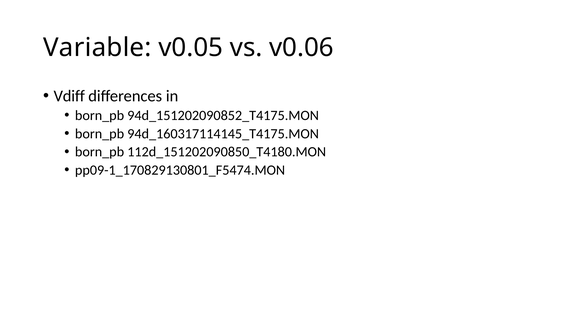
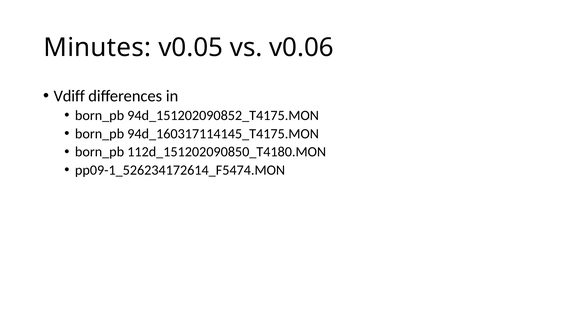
Variable: Variable -> Minutes
pp09-1_170829130801_F5474.MON: pp09-1_170829130801_F5474.MON -> pp09-1_526234172614_F5474.MON
